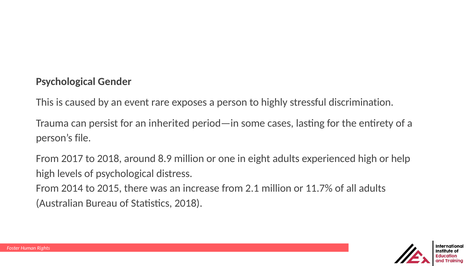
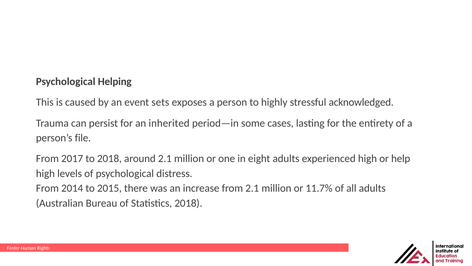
Gender: Gender -> Helping
rare: rare -> sets
discrimination: discrimination -> acknowledged
around 8.9: 8.9 -> 2.1
